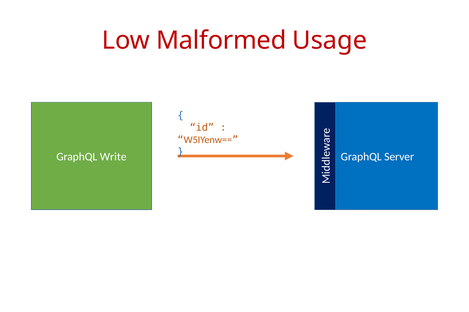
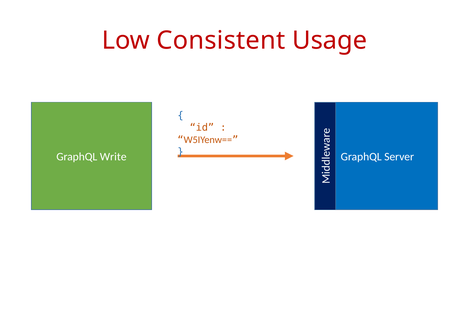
Malformed: Malformed -> Consistent
